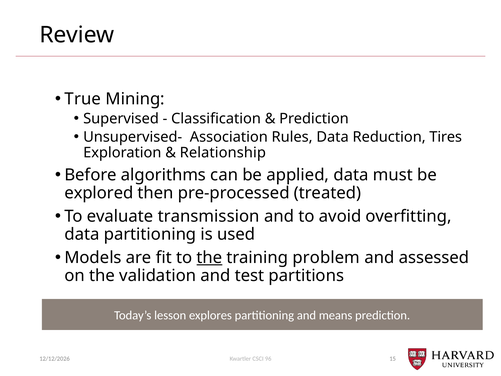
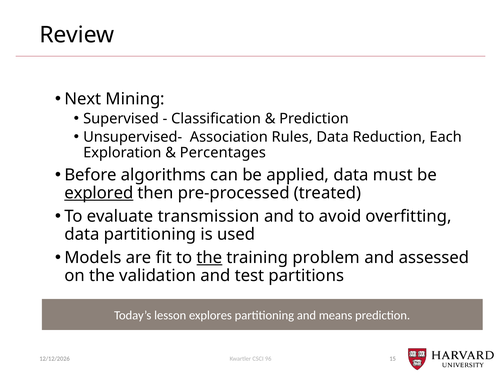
True: True -> Next
Tires: Tires -> Each
Relationship: Relationship -> Percentages
explored underline: none -> present
